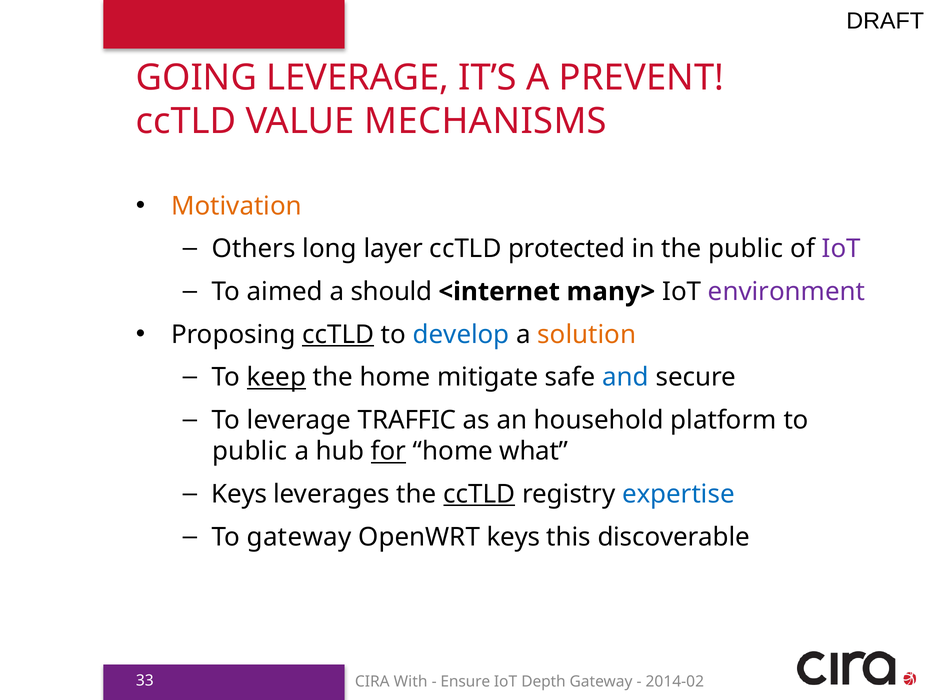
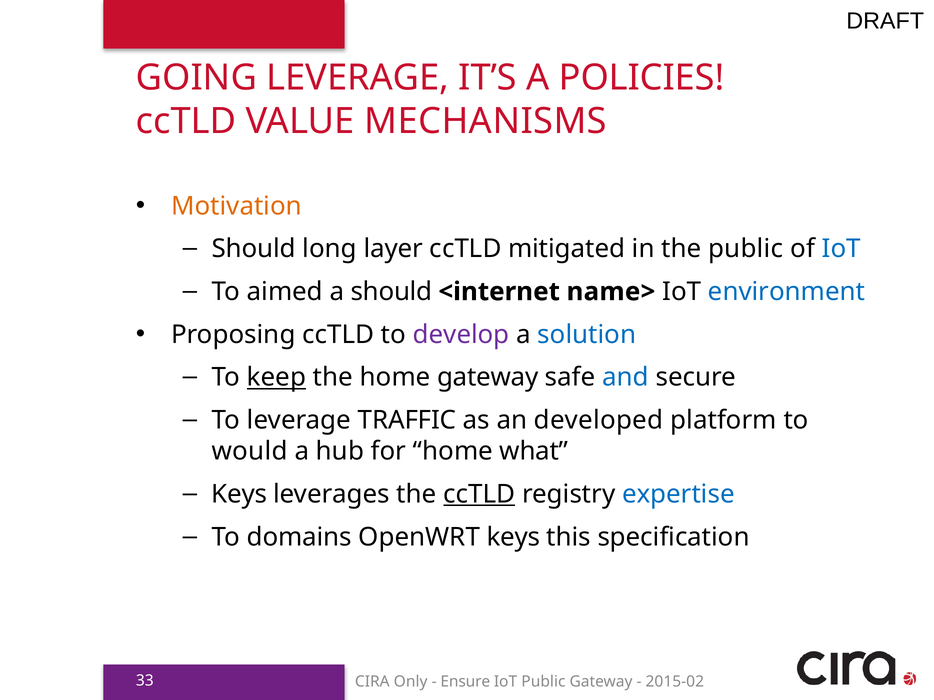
PREVENT: PREVENT -> POLICIES
Others at (254, 249): Others -> Should
protected: protected -> mitigated
IoT at (841, 249) colour: purple -> blue
many>: many> -> name>
environment colour: purple -> blue
ccTLD at (338, 335) underline: present -> none
develop colour: blue -> purple
solution colour: orange -> blue
home mitigate: mitigate -> gateway
household: household -> developed
public at (250, 452): public -> would
for underline: present -> none
To gateway: gateway -> domains
discoverable: discoverable -> specification
With: With -> Only
IoT Depth: Depth -> Public
2014-02: 2014-02 -> 2015-02
